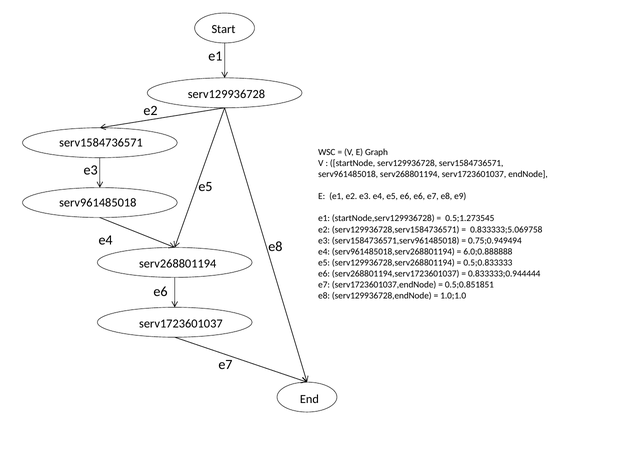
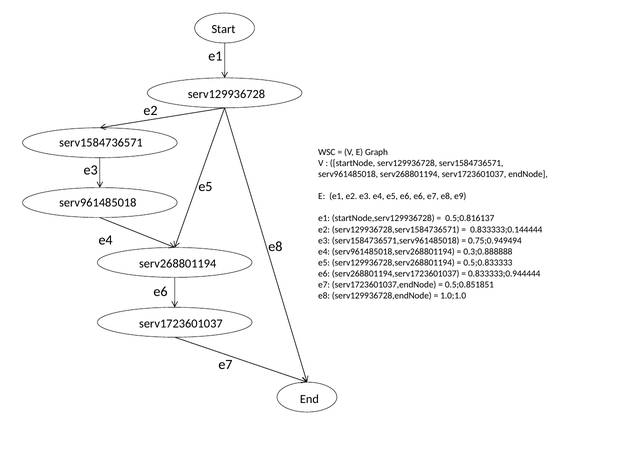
0.5;1.273545: 0.5;1.273545 -> 0.5;0.816137
0.833333;5.069758: 0.833333;5.069758 -> 0.833333;0.144444
6.0;0.888888: 6.0;0.888888 -> 0.3;0.888888
